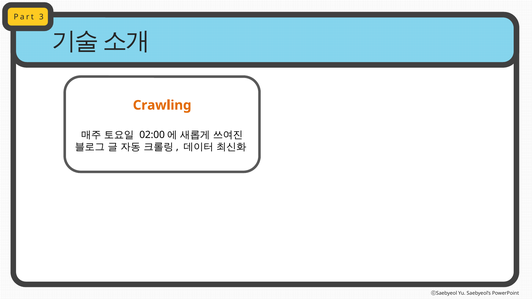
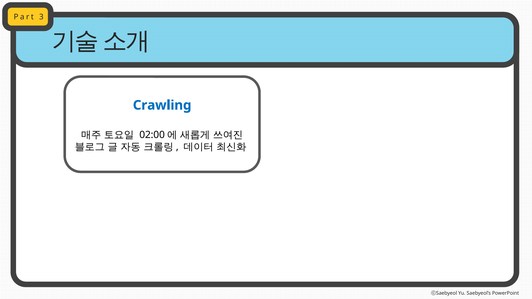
Crawling colour: orange -> blue
